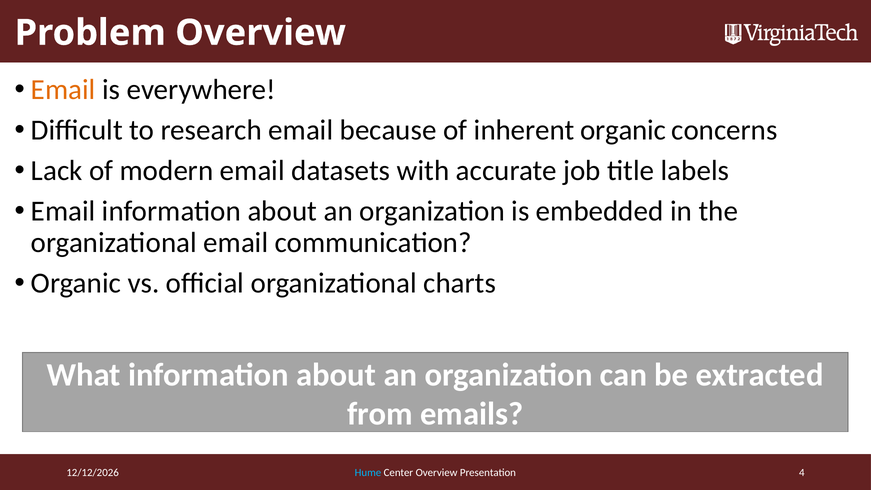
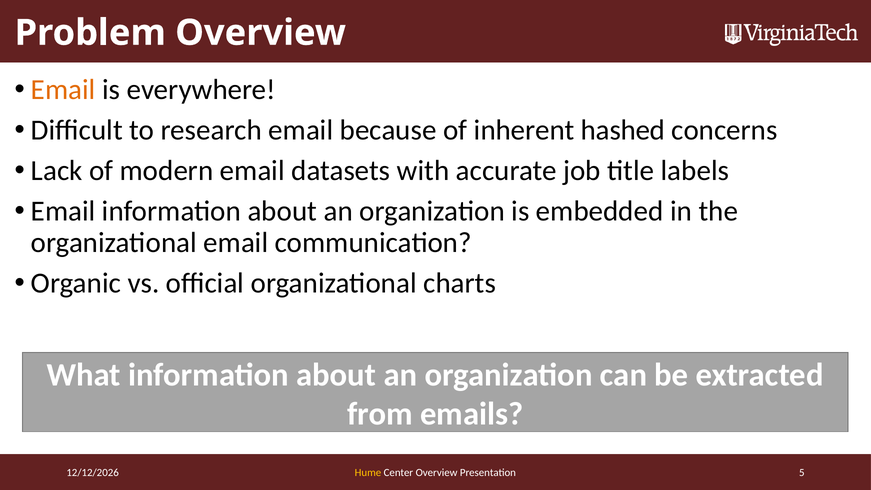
inherent organic: organic -> hashed
Hume colour: light blue -> yellow
4: 4 -> 5
